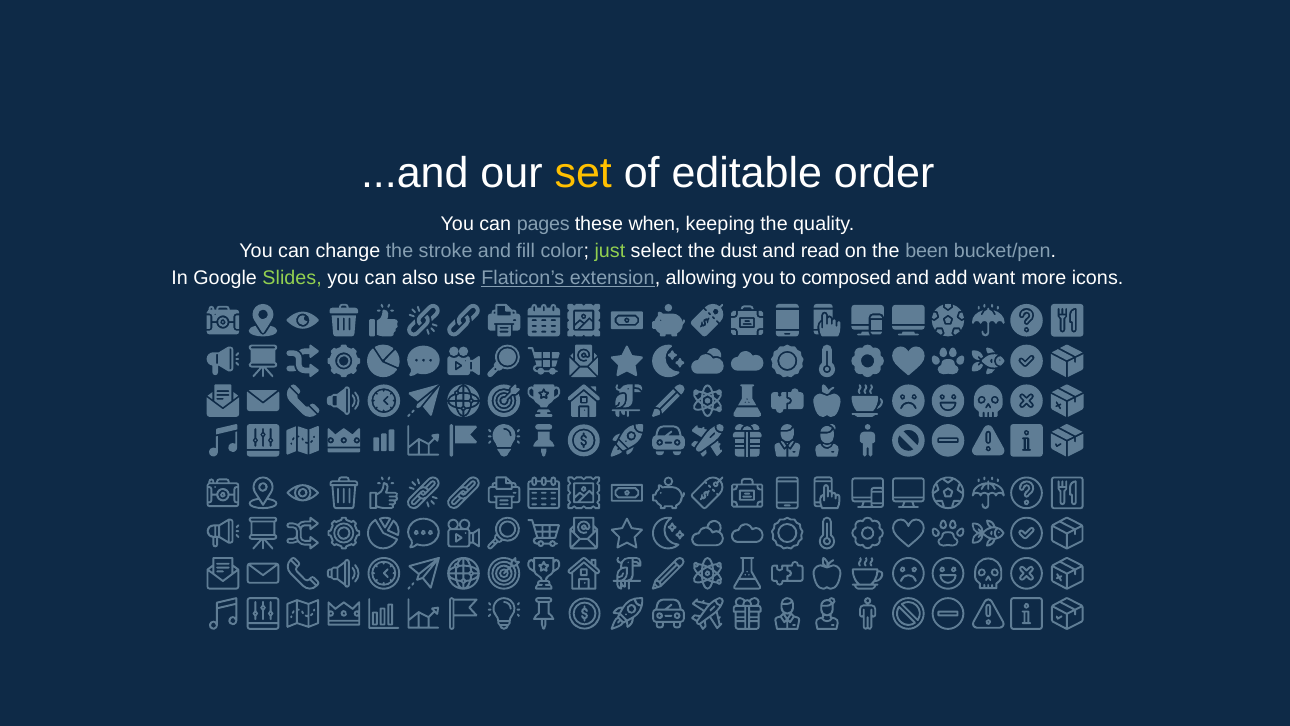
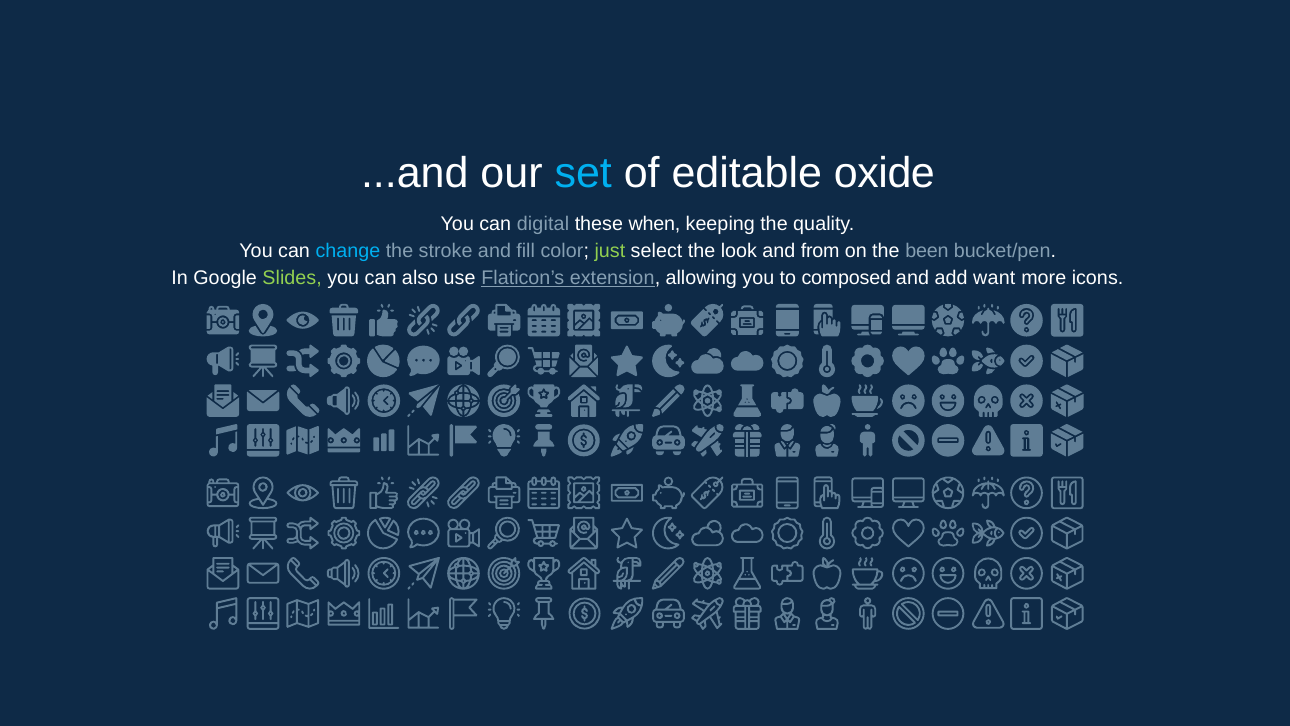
set colour: yellow -> light blue
order: order -> oxide
pages: pages -> digital
change colour: white -> light blue
dust: dust -> look
read: read -> from
